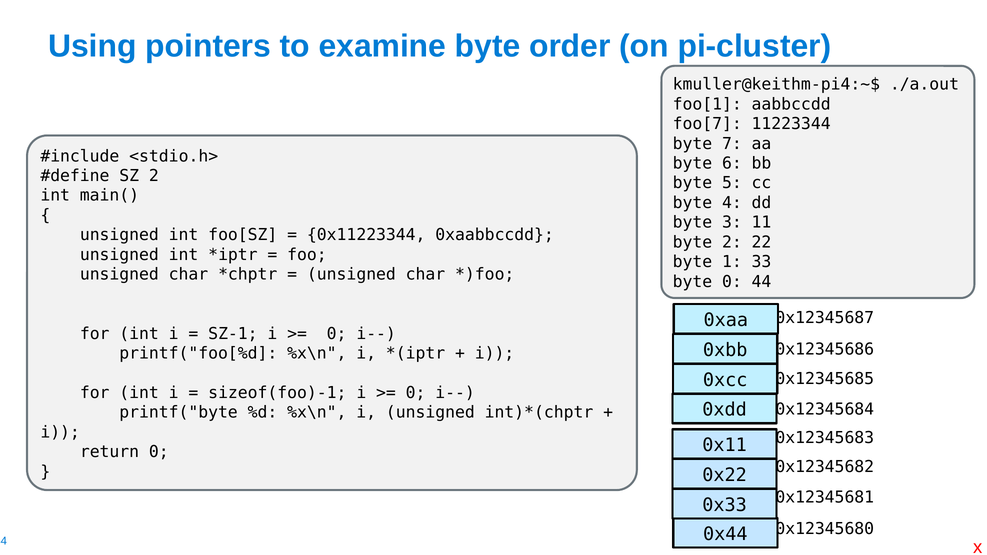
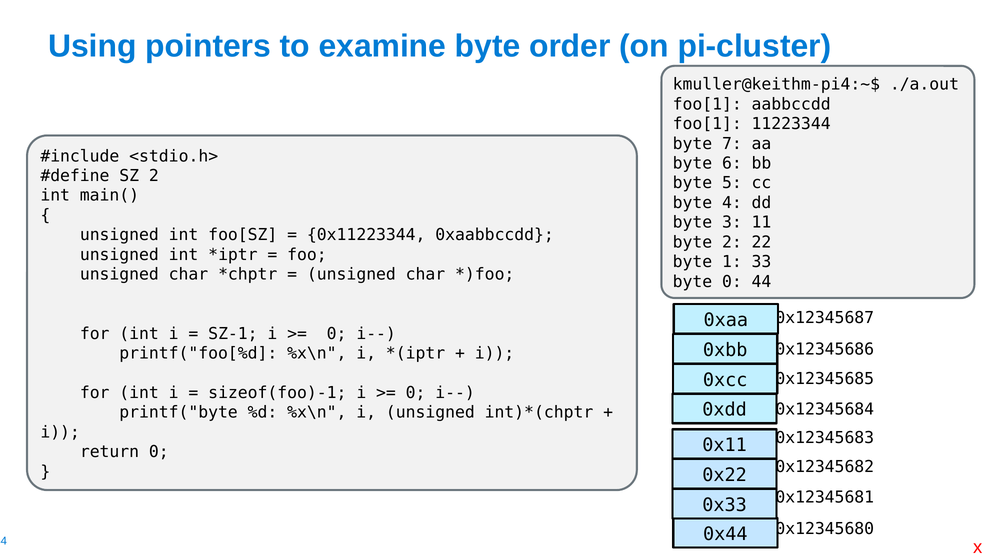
foo[7 at (707, 124): foo[7 -> foo[1
